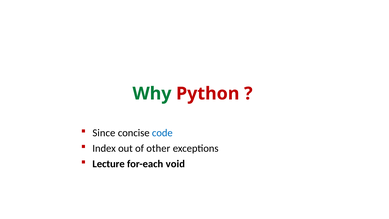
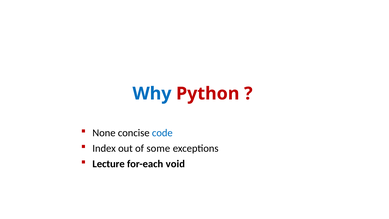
Why colour: green -> blue
Since: Since -> None
other: other -> some
